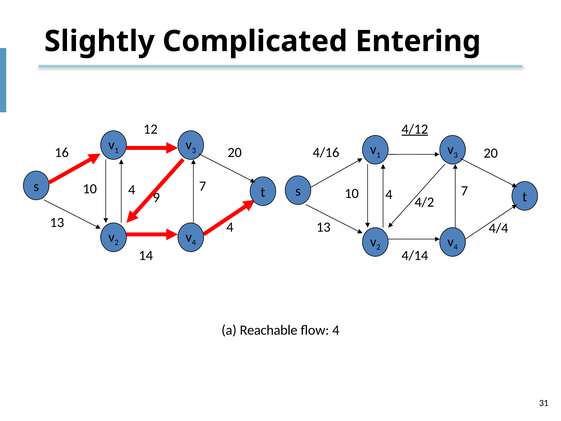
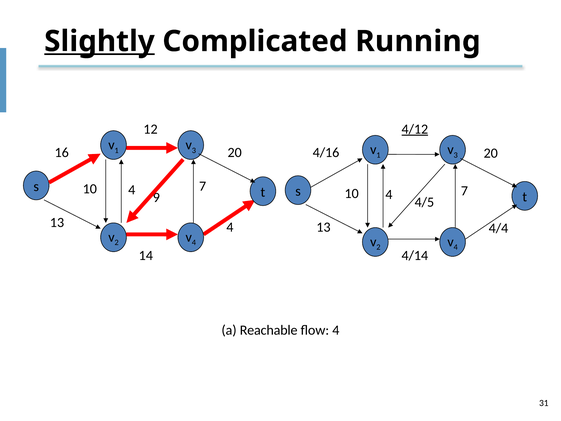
Slightly underline: none -> present
Entering: Entering -> Running
4/2: 4/2 -> 4/5
